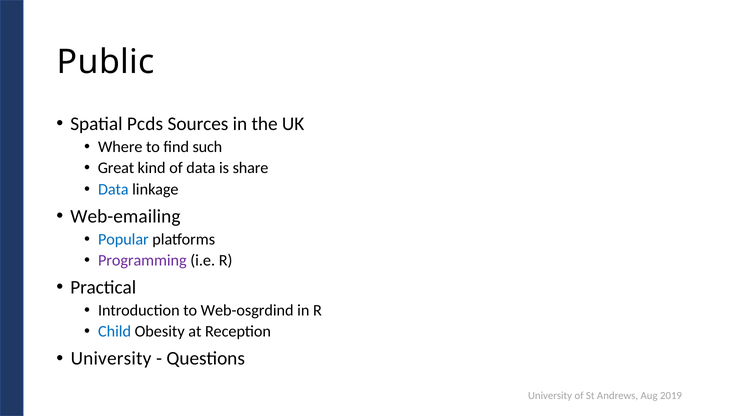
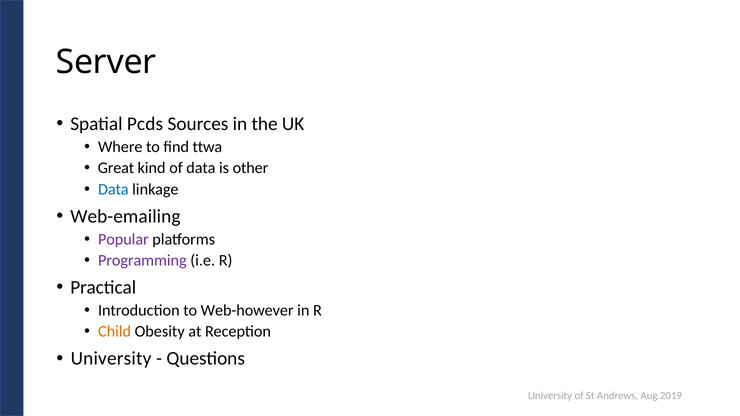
Public: Public -> Server
such: such -> ttwa
share: share -> other
Popular colour: blue -> purple
Web-osgrdind: Web-osgrdind -> Web-however
Child colour: blue -> orange
